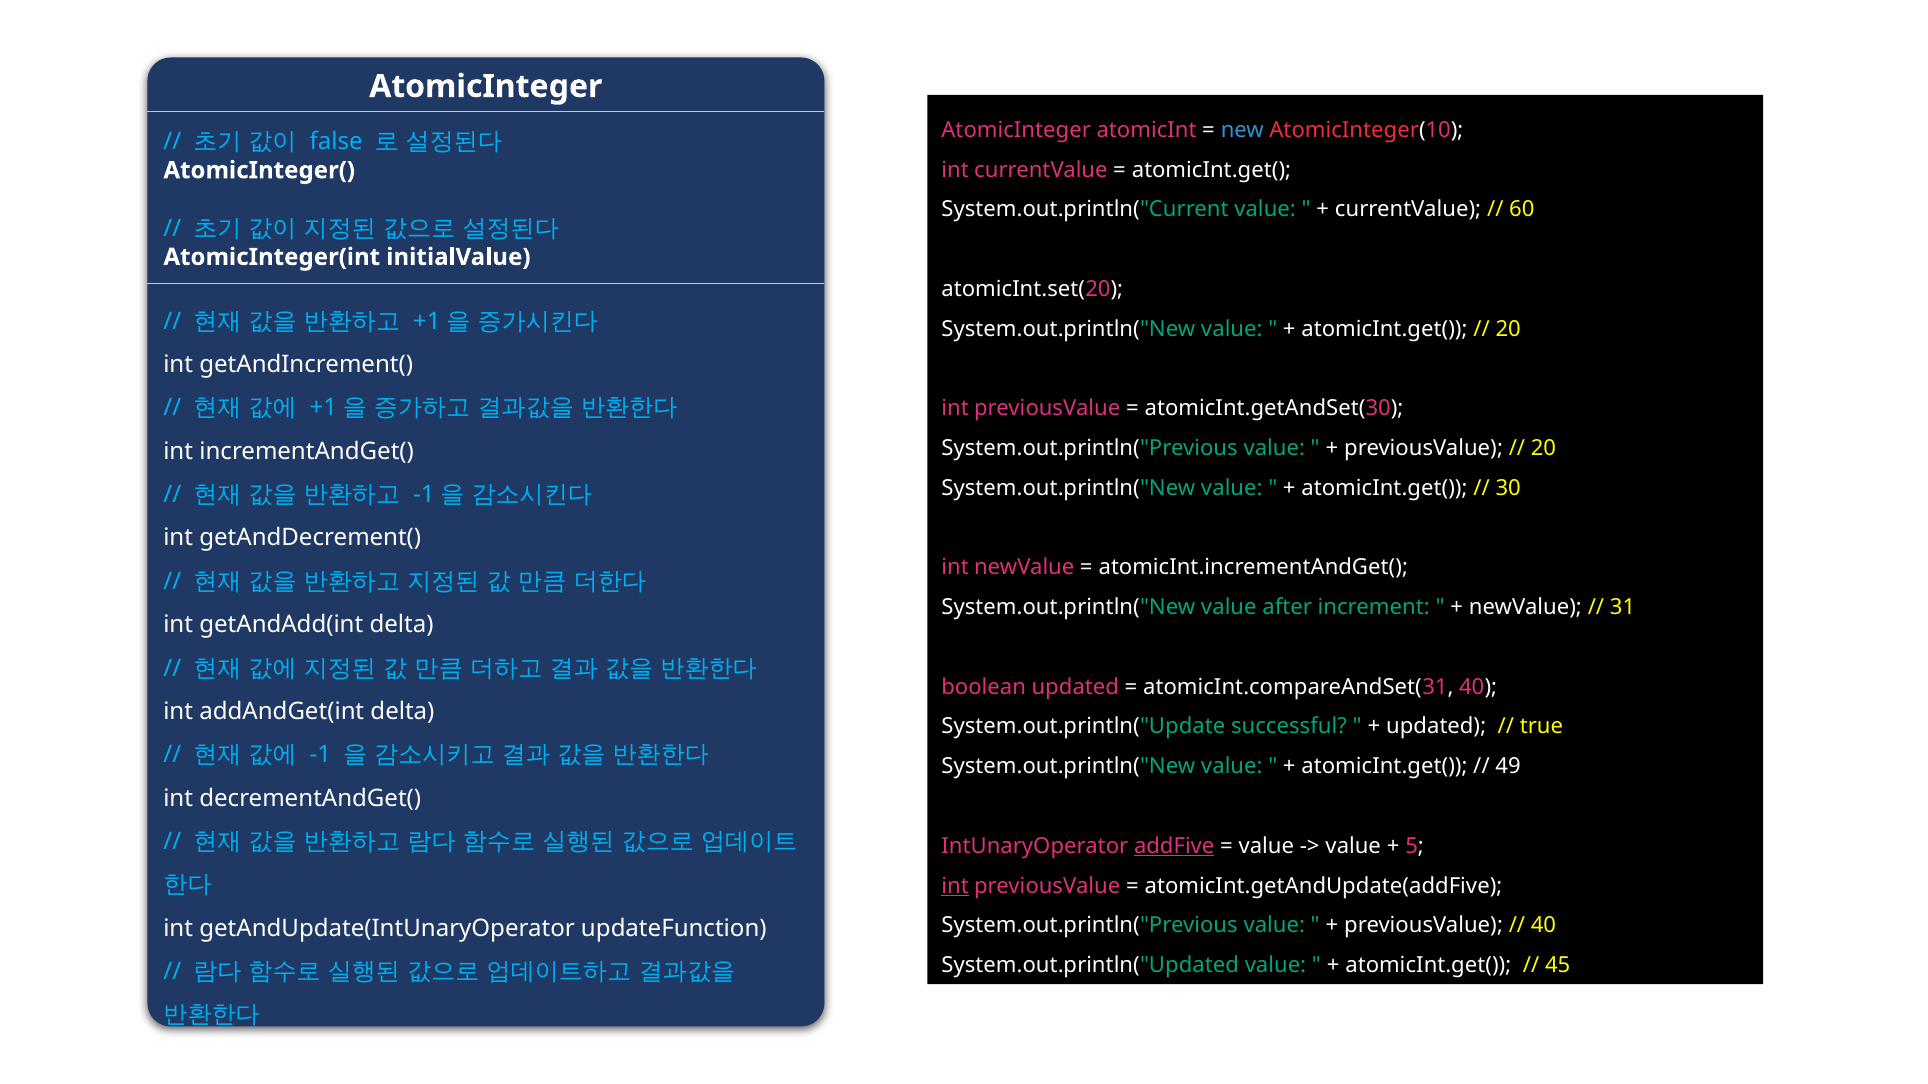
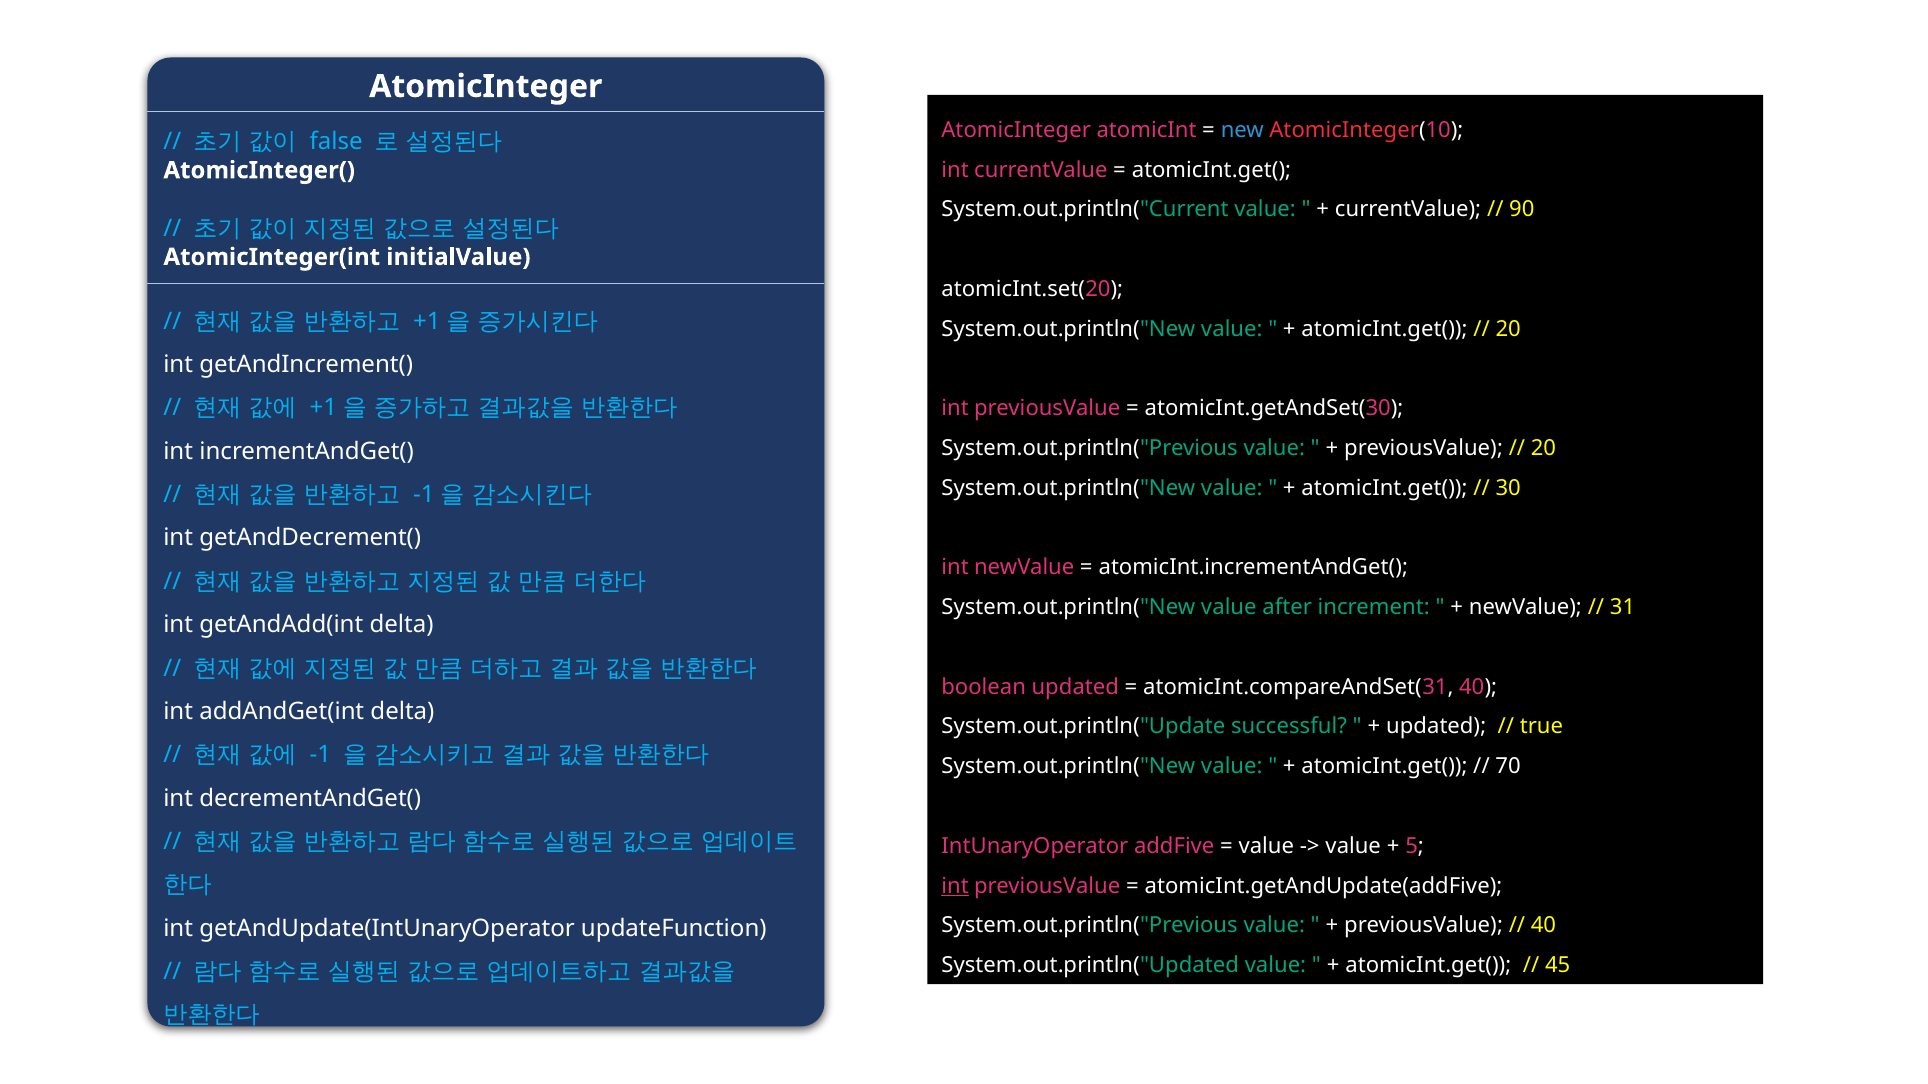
60: 60 -> 90
49: 49 -> 70
addFive underline: present -> none
